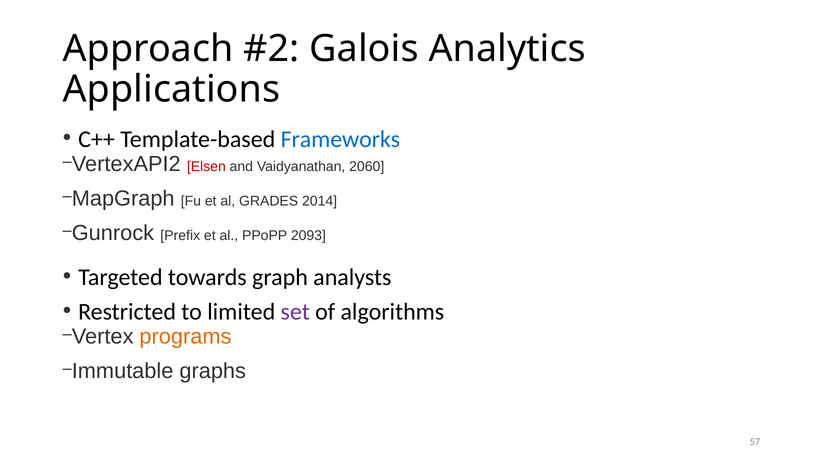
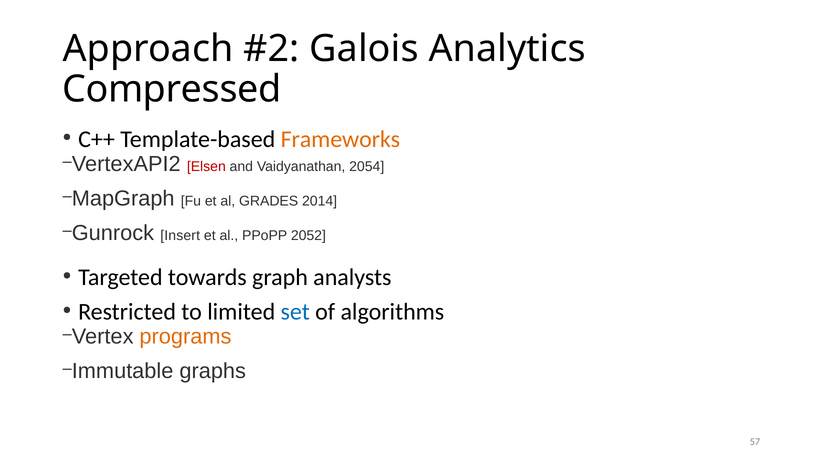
Applications: Applications -> Compressed
Frameworks colour: blue -> orange
2060: 2060 -> 2054
Prefix: Prefix -> Insert
2093: 2093 -> 2052
set colour: purple -> blue
